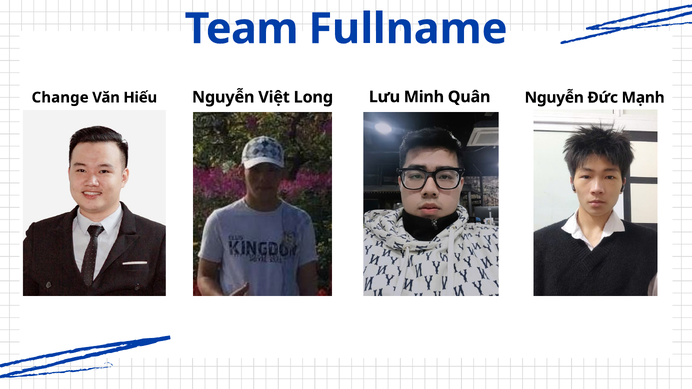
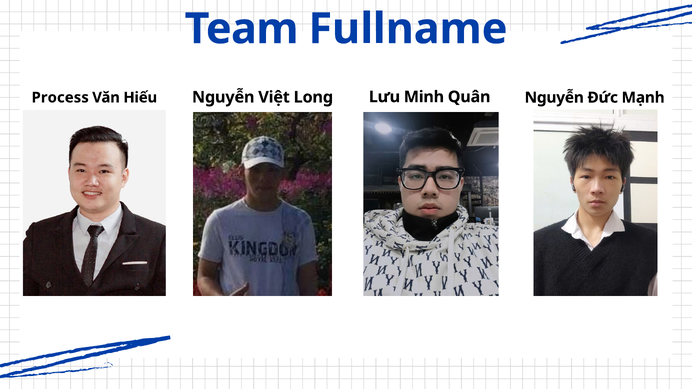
Change: Change -> Process
